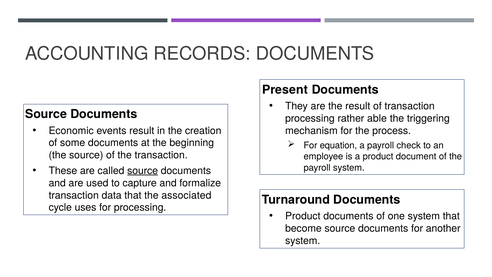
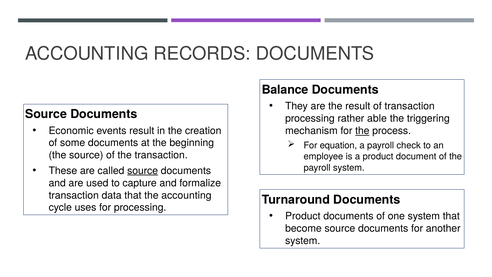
Present: Present -> Balance
the at (362, 131) underline: none -> present
the associated: associated -> accounting
